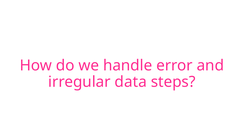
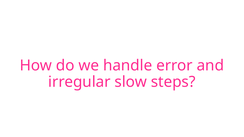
data: data -> slow
